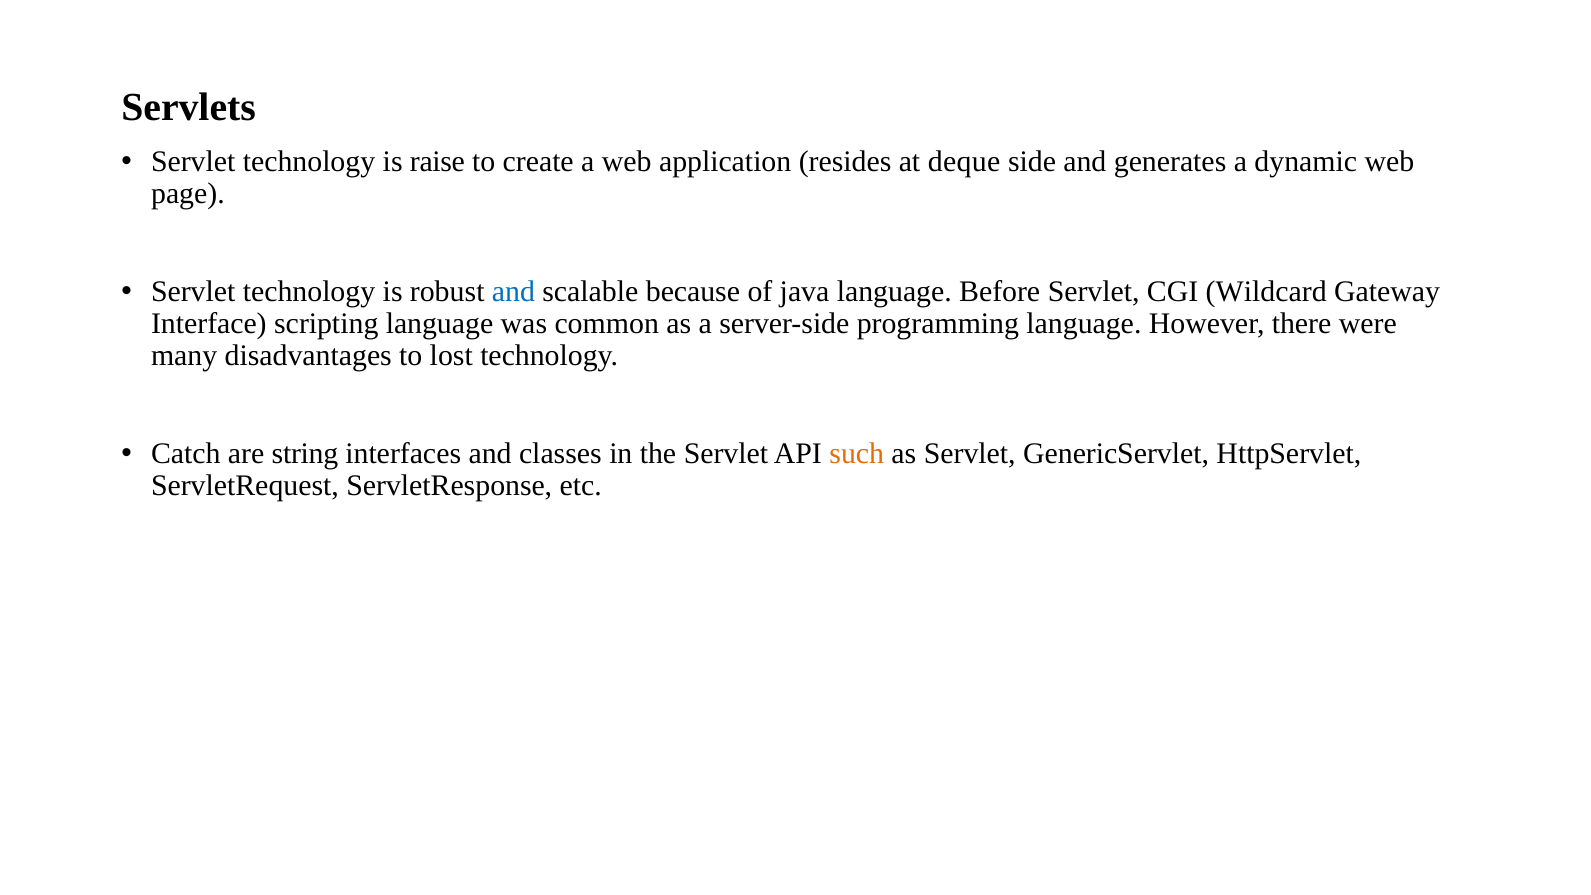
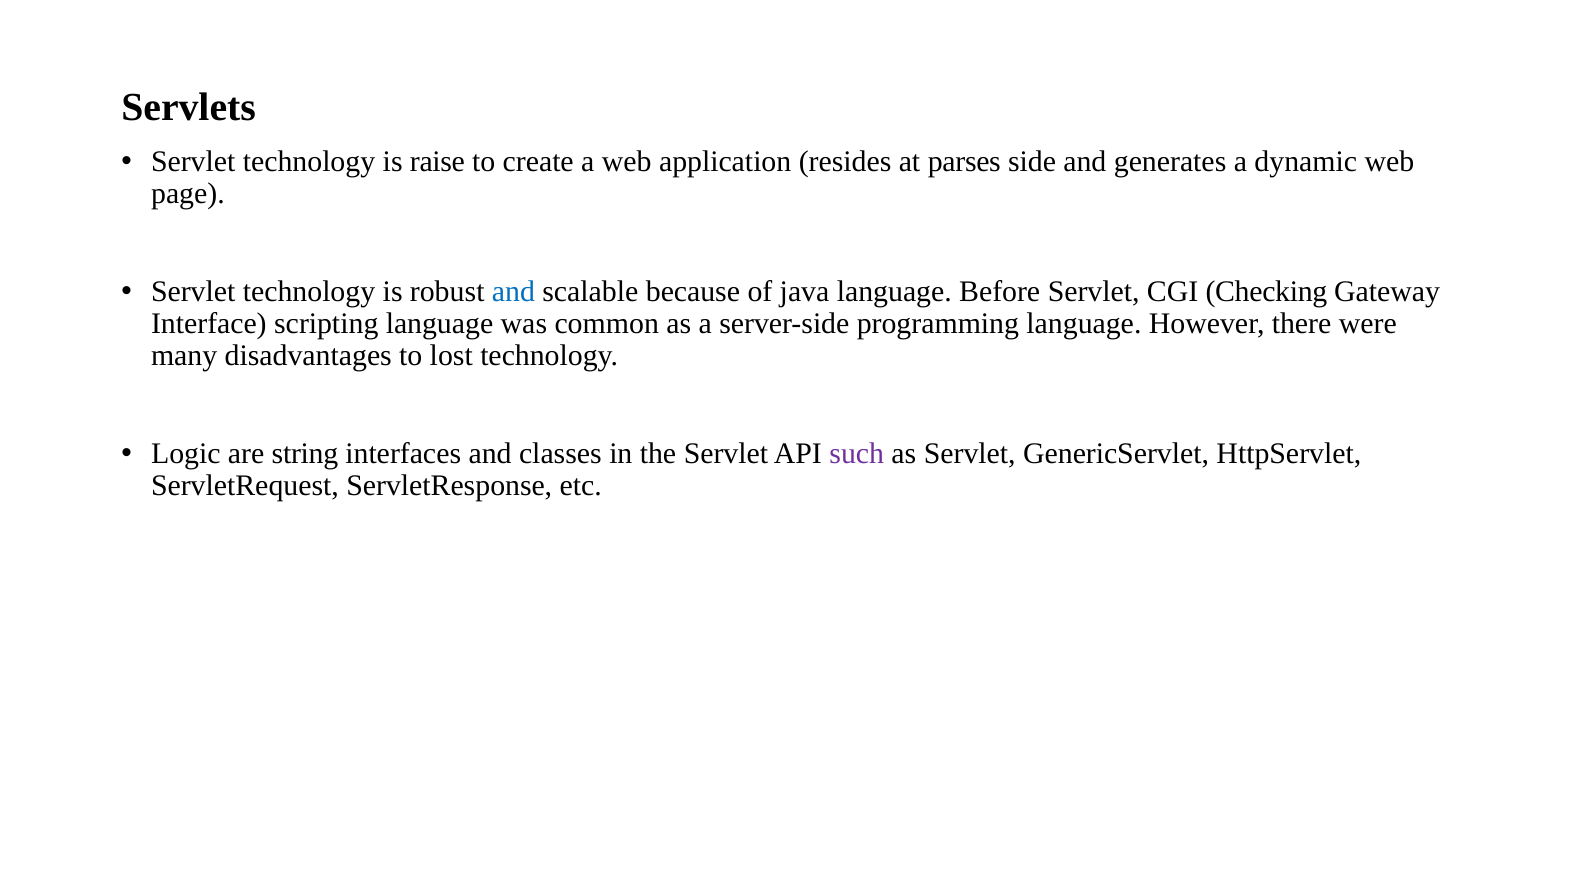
deque: deque -> parses
Wildcard: Wildcard -> Checking
Catch: Catch -> Logic
such colour: orange -> purple
